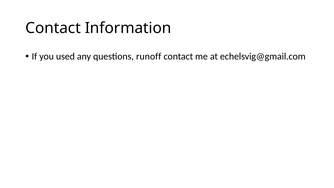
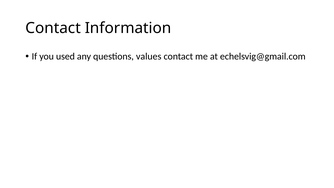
runoff: runoff -> values
